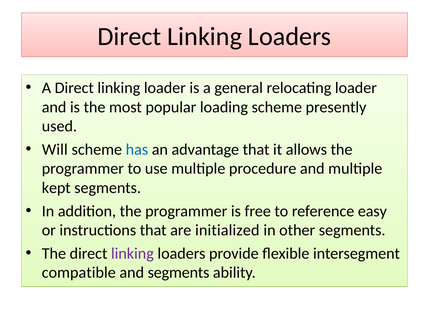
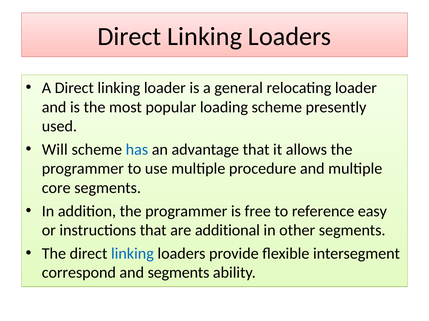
kept: kept -> core
initialized: initialized -> additional
linking at (132, 254) colour: purple -> blue
compatible: compatible -> correspond
